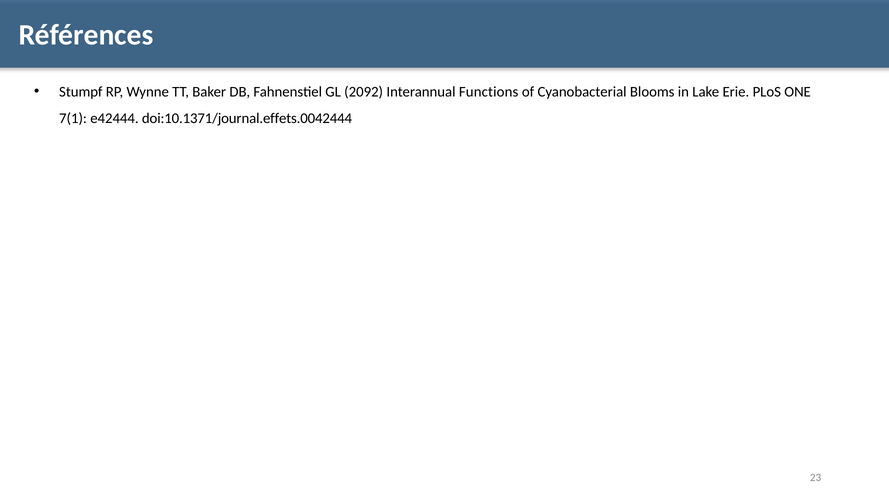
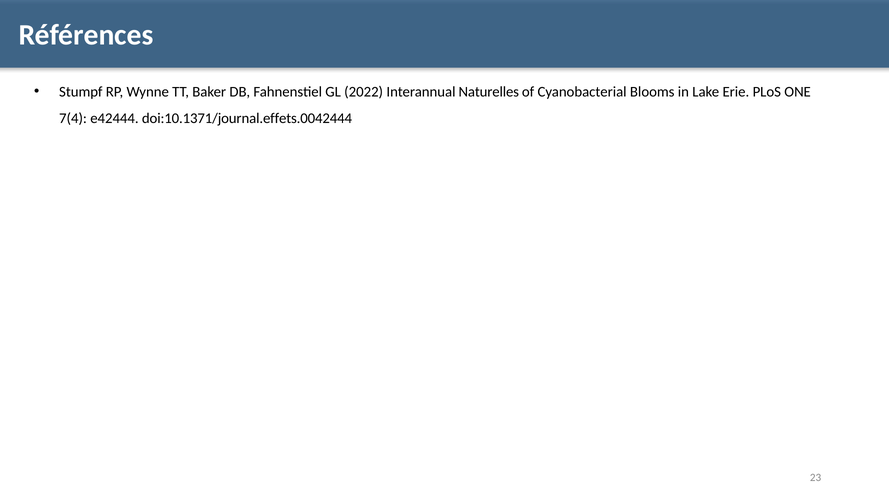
2092: 2092 -> 2022
Functions: Functions -> Naturelles
7(1: 7(1 -> 7(4
